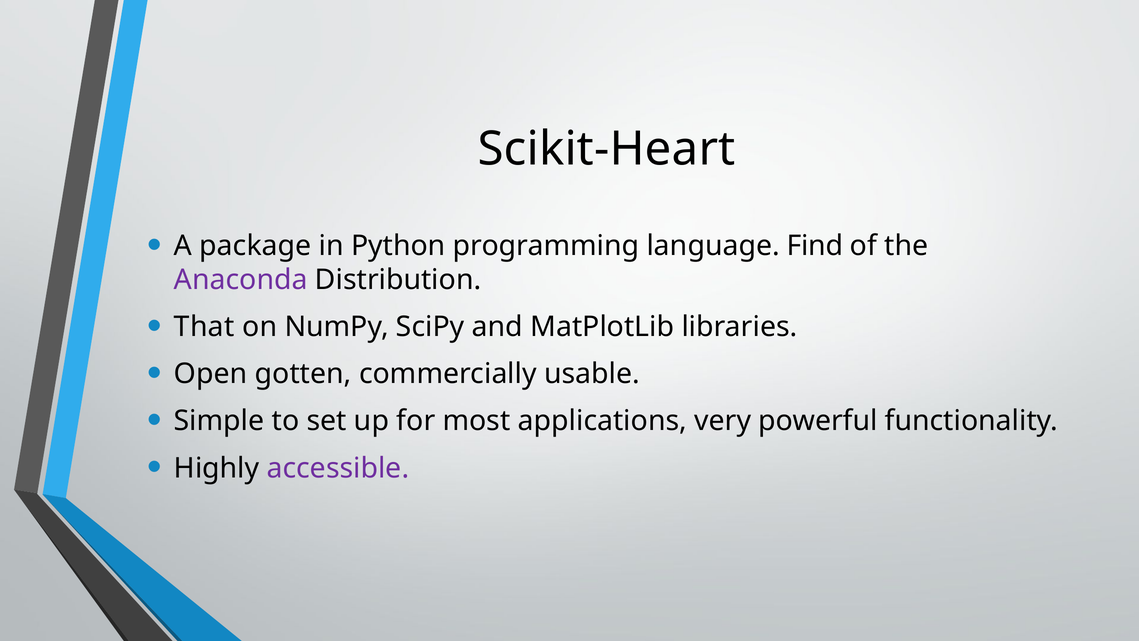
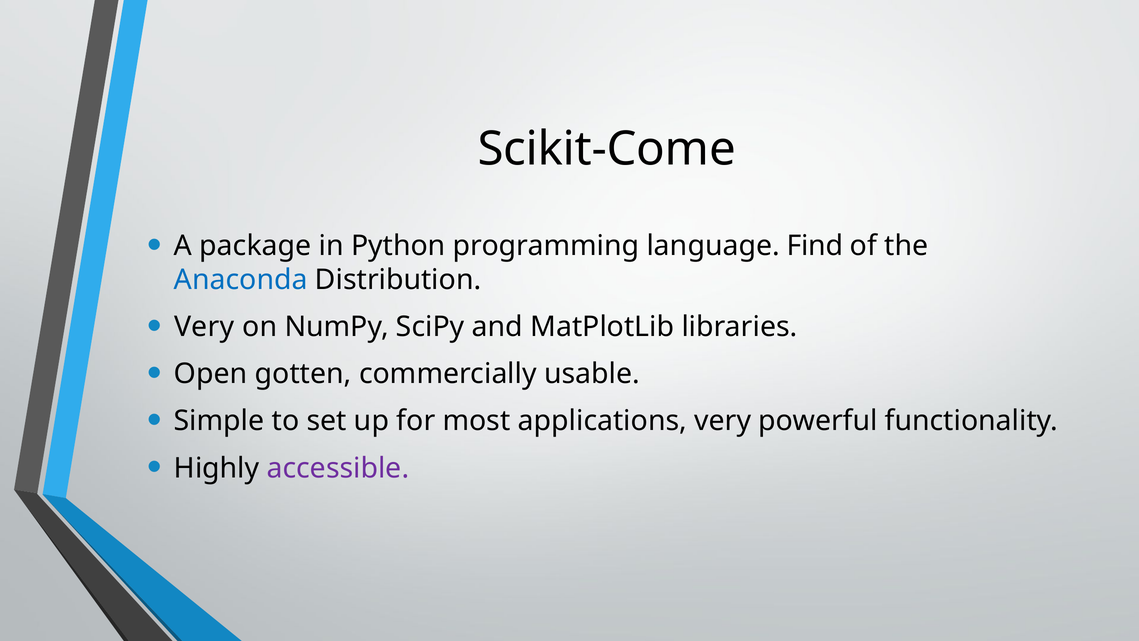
Scikit-Heart: Scikit-Heart -> Scikit-Come
Anaconda colour: purple -> blue
That at (204, 327): That -> Very
